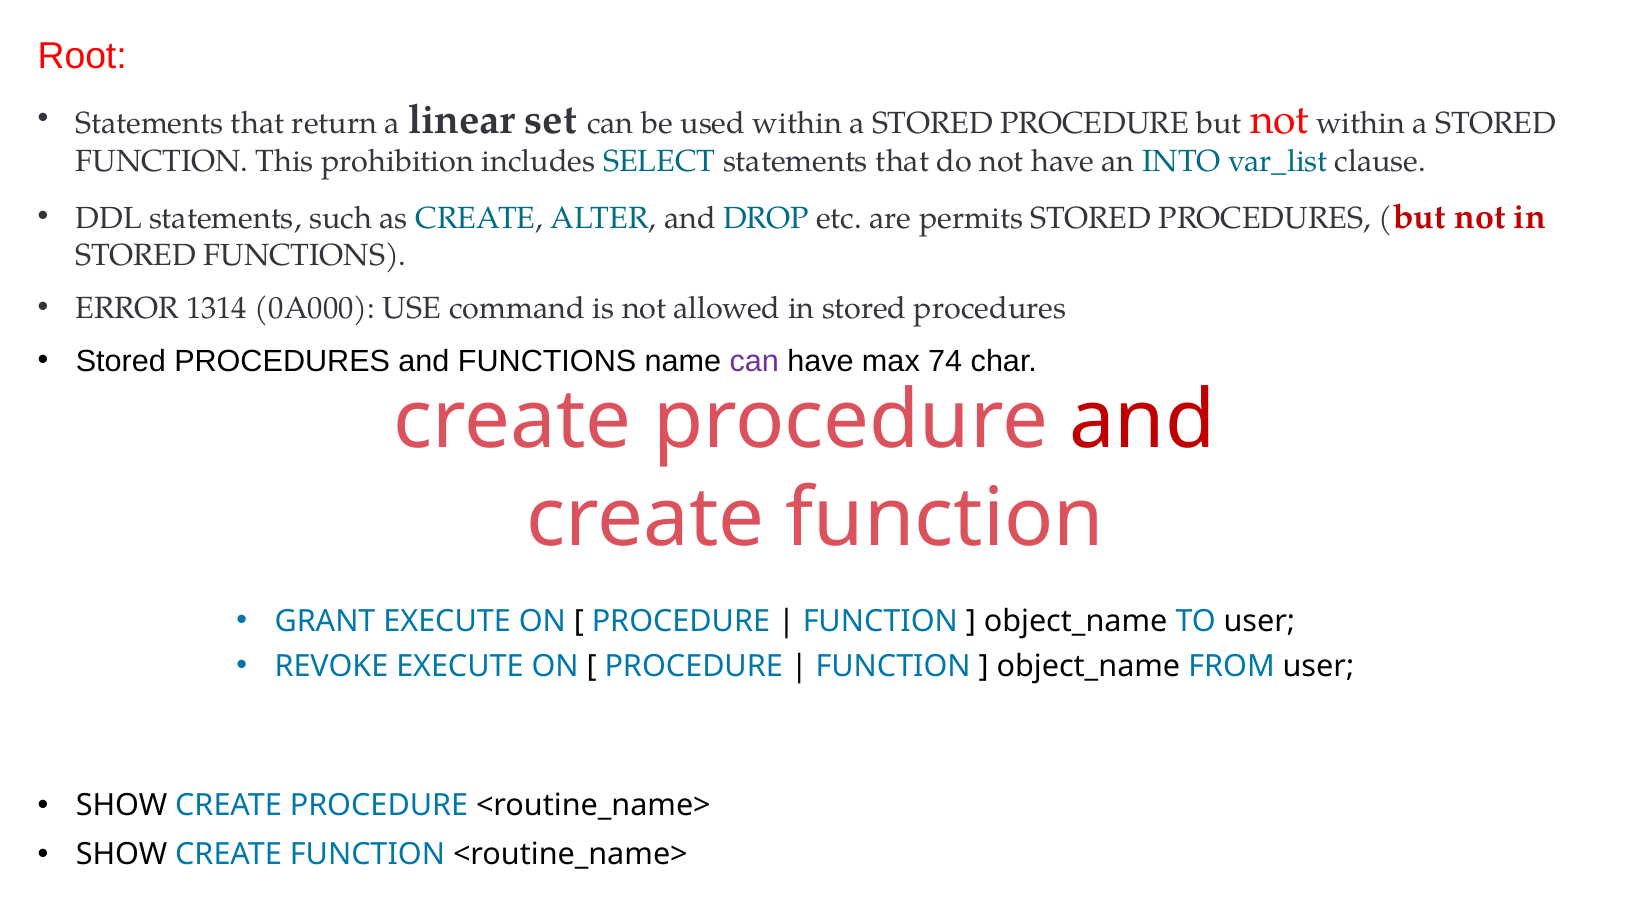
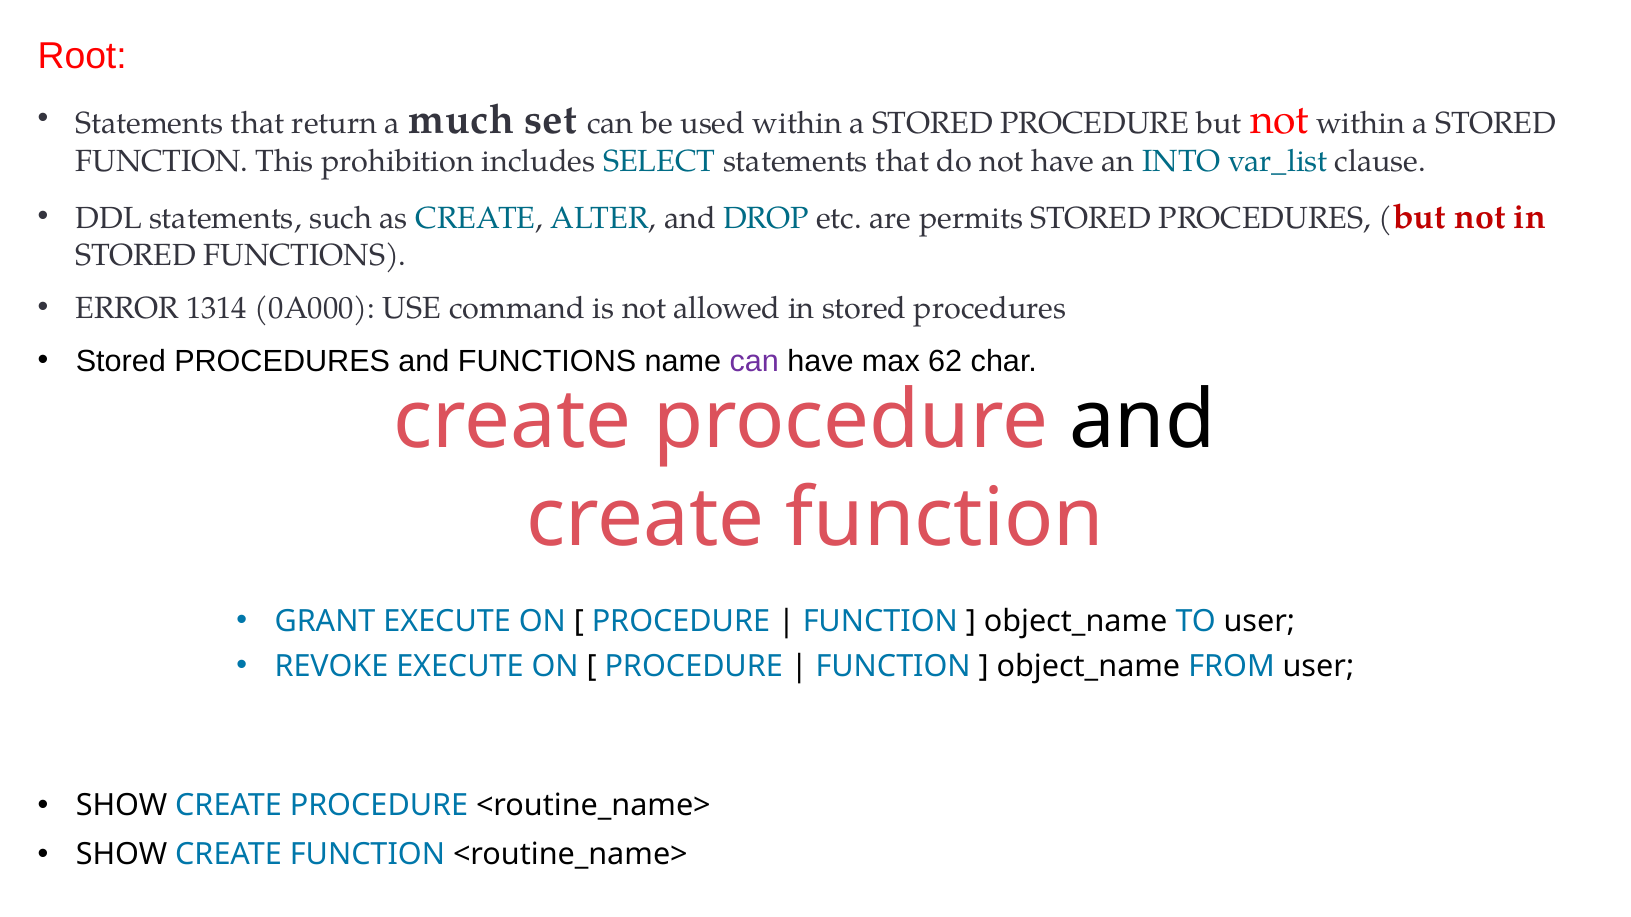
linear: linear -> much
74: 74 -> 62
and at (1142, 421) colour: red -> black
